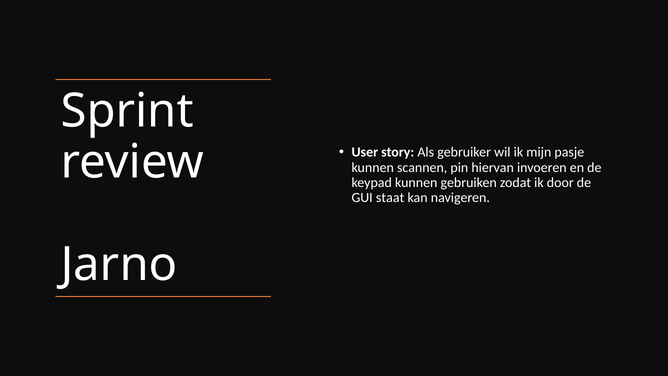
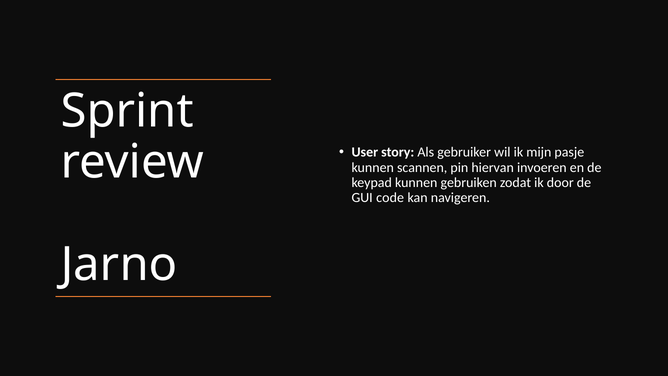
staat: staat -> code
